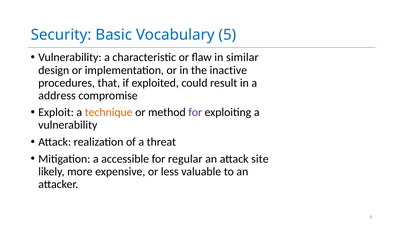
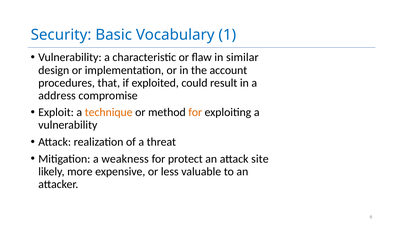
5: 5 -> 1
inactive: inactive -> account
for at (195, 112) colour: purple -> orange
accessible: accessible -> weakness
regular: regular -> protect
